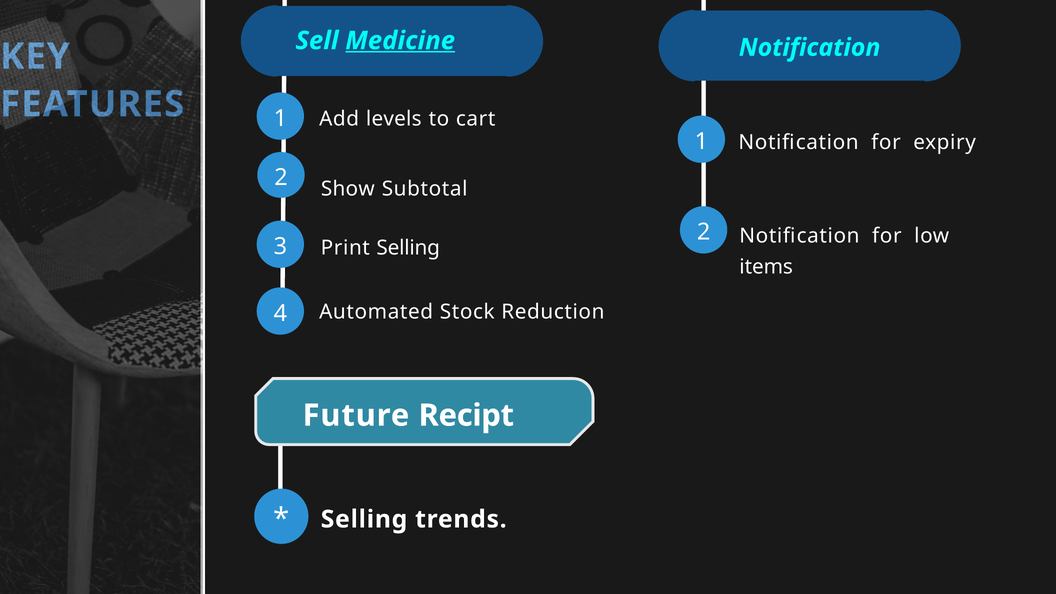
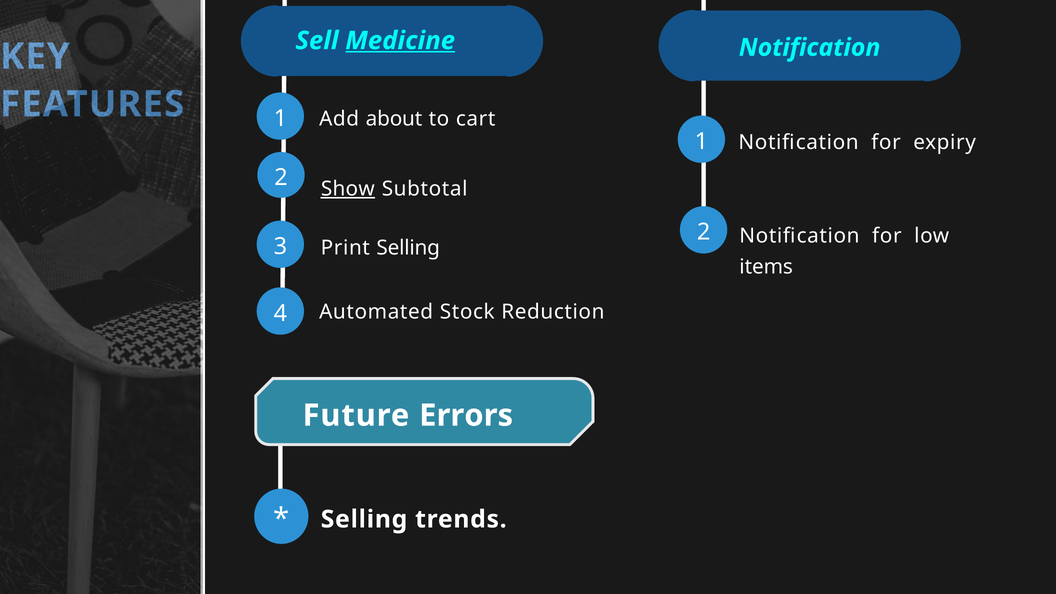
levels: levels -> about
Show underline: none -> present
Recipt: Recipt -> Errors
